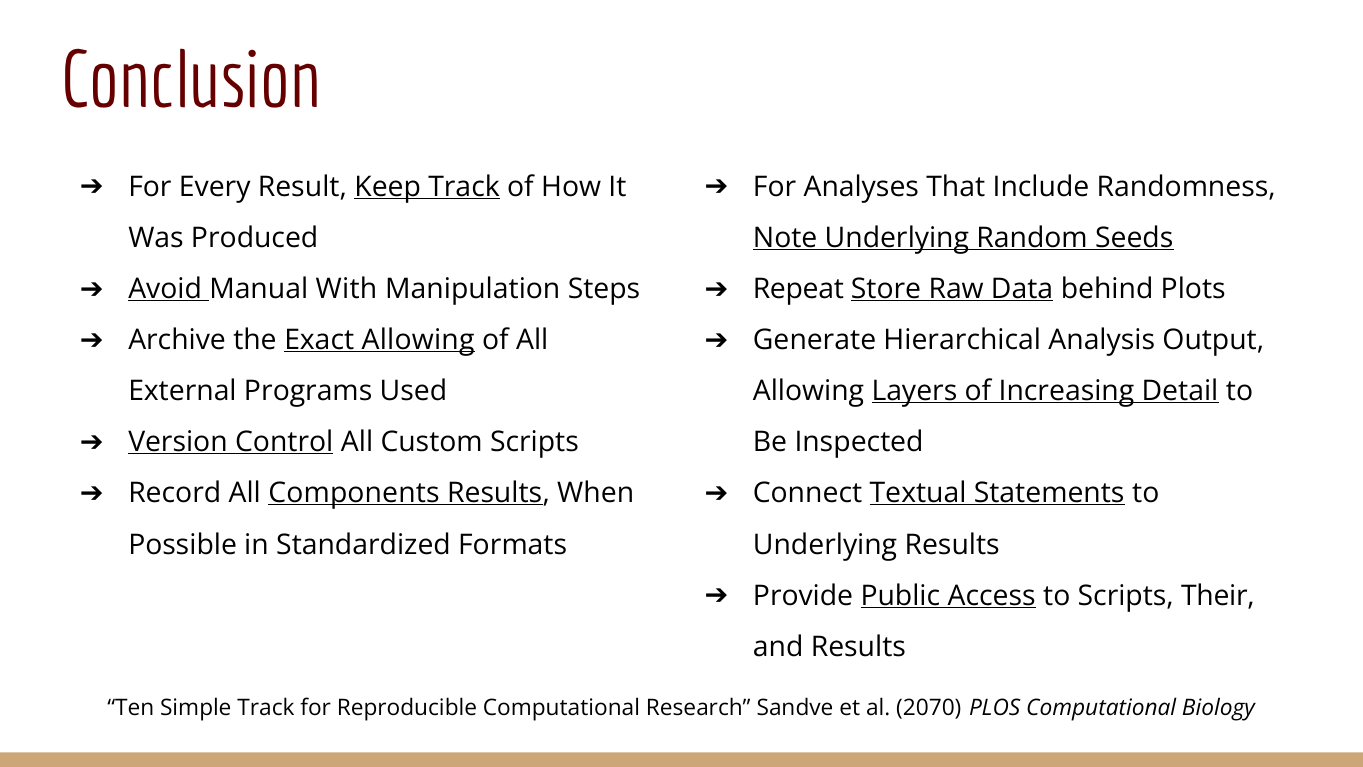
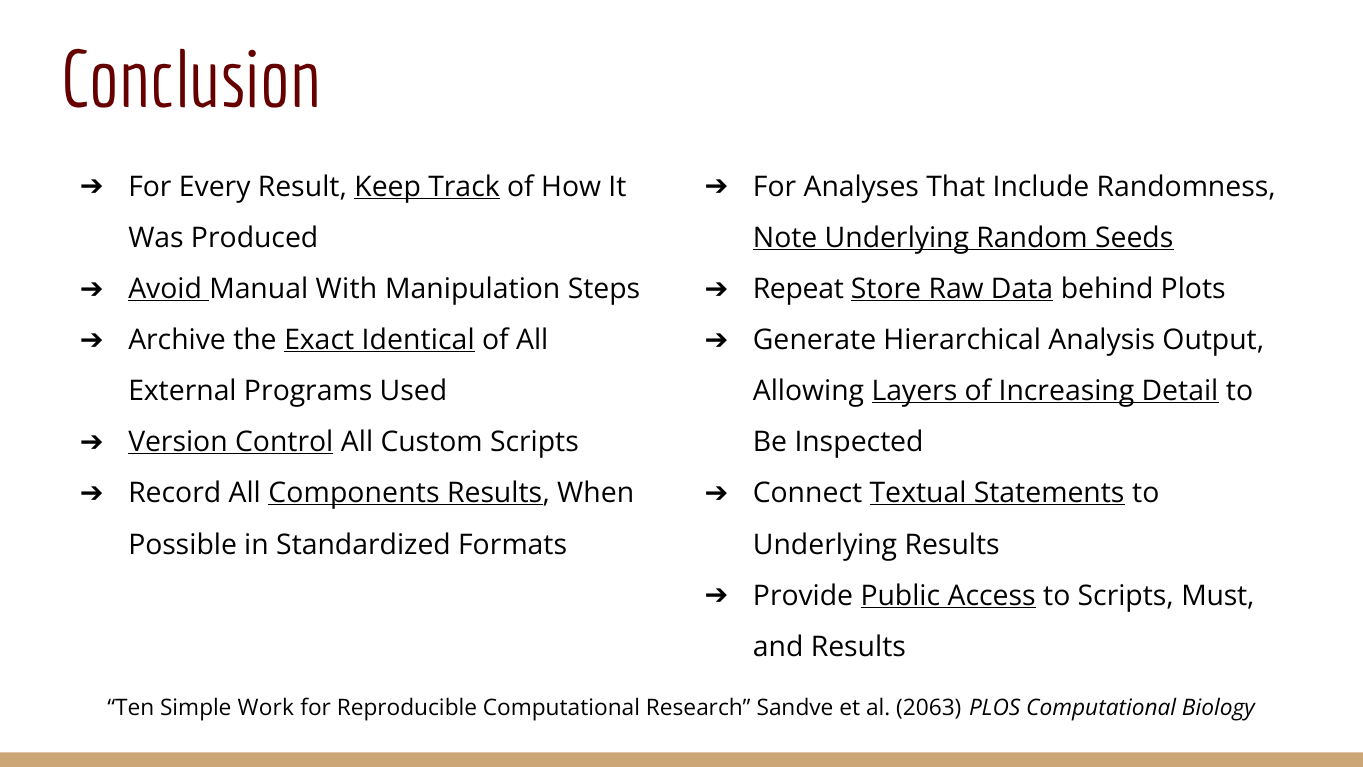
Exact Allowing: Allowing -> Identical
Their: Their -> Must
Simple Track: Track -> Work
2070: 2070 -> 2063
